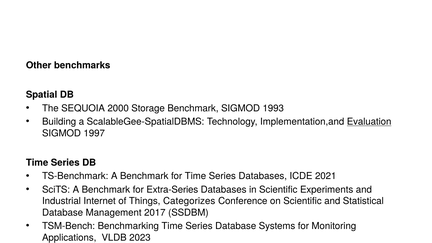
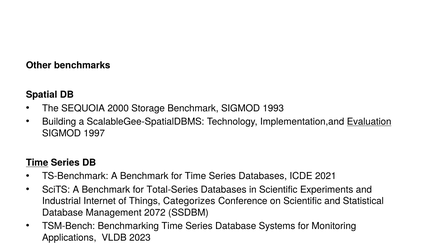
Time at (37, 163) underline: none -> present
Extra-Series: Extra-Series -> Total-Series
2017: 2017 -> 2072
